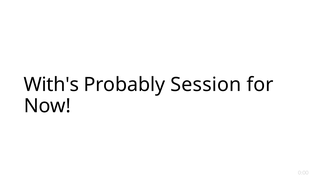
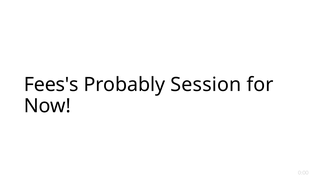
With's: With's -> Fees's
